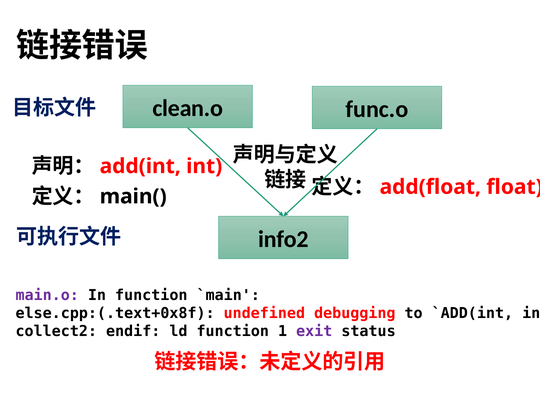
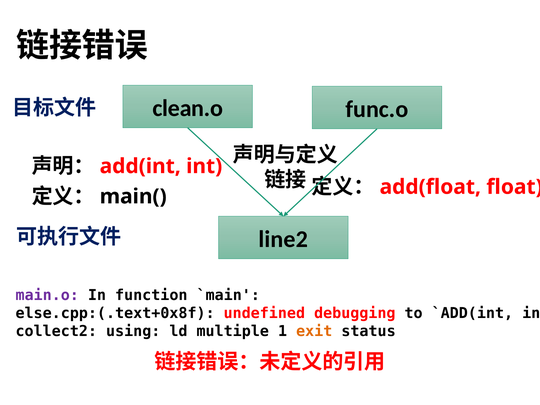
info2: info2 -> line2
endif: endif -> using
ld function: function -> multiple
exit colour: purple -> orange
